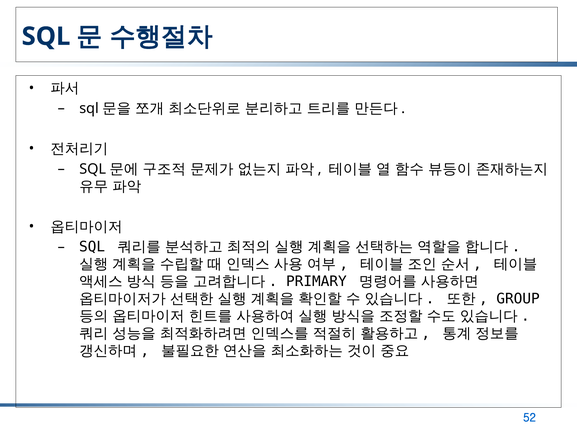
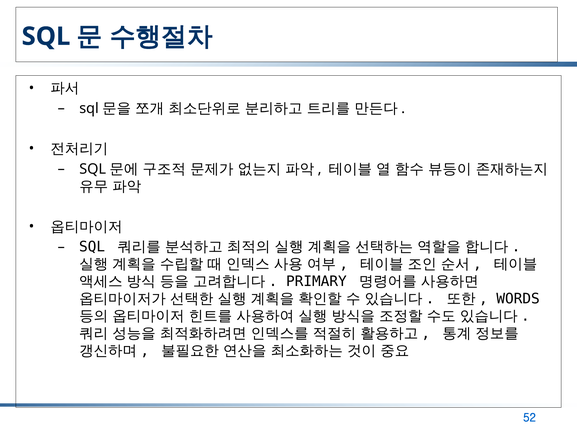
GROUP: GROUP -> WORDS
